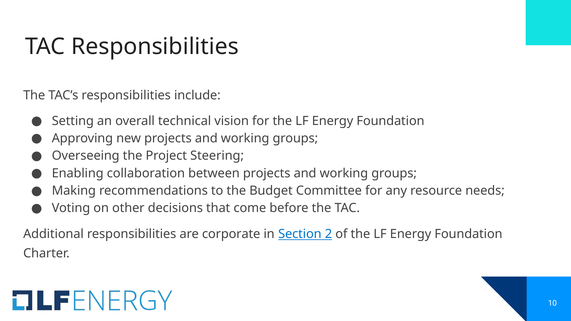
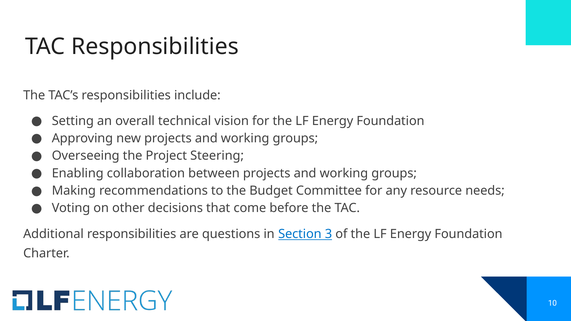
corporate: corporate -> questions
2: 2 -> 3
